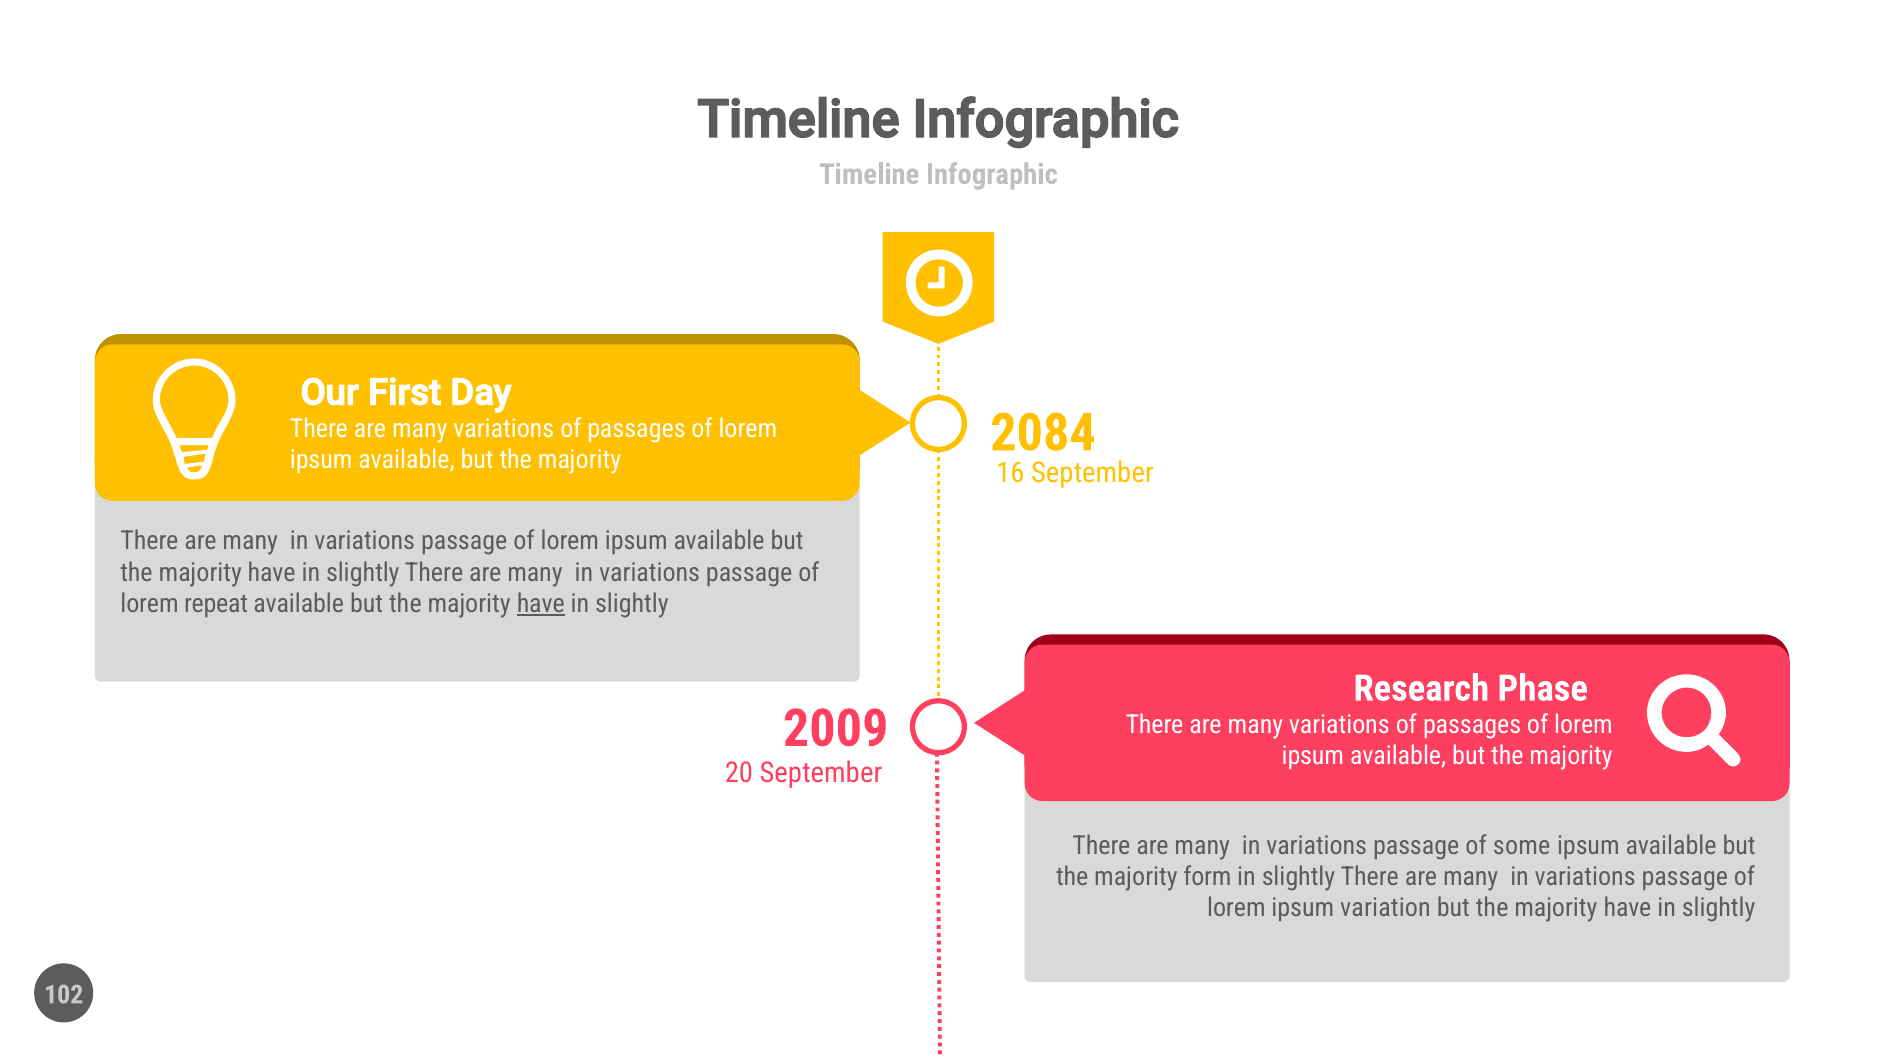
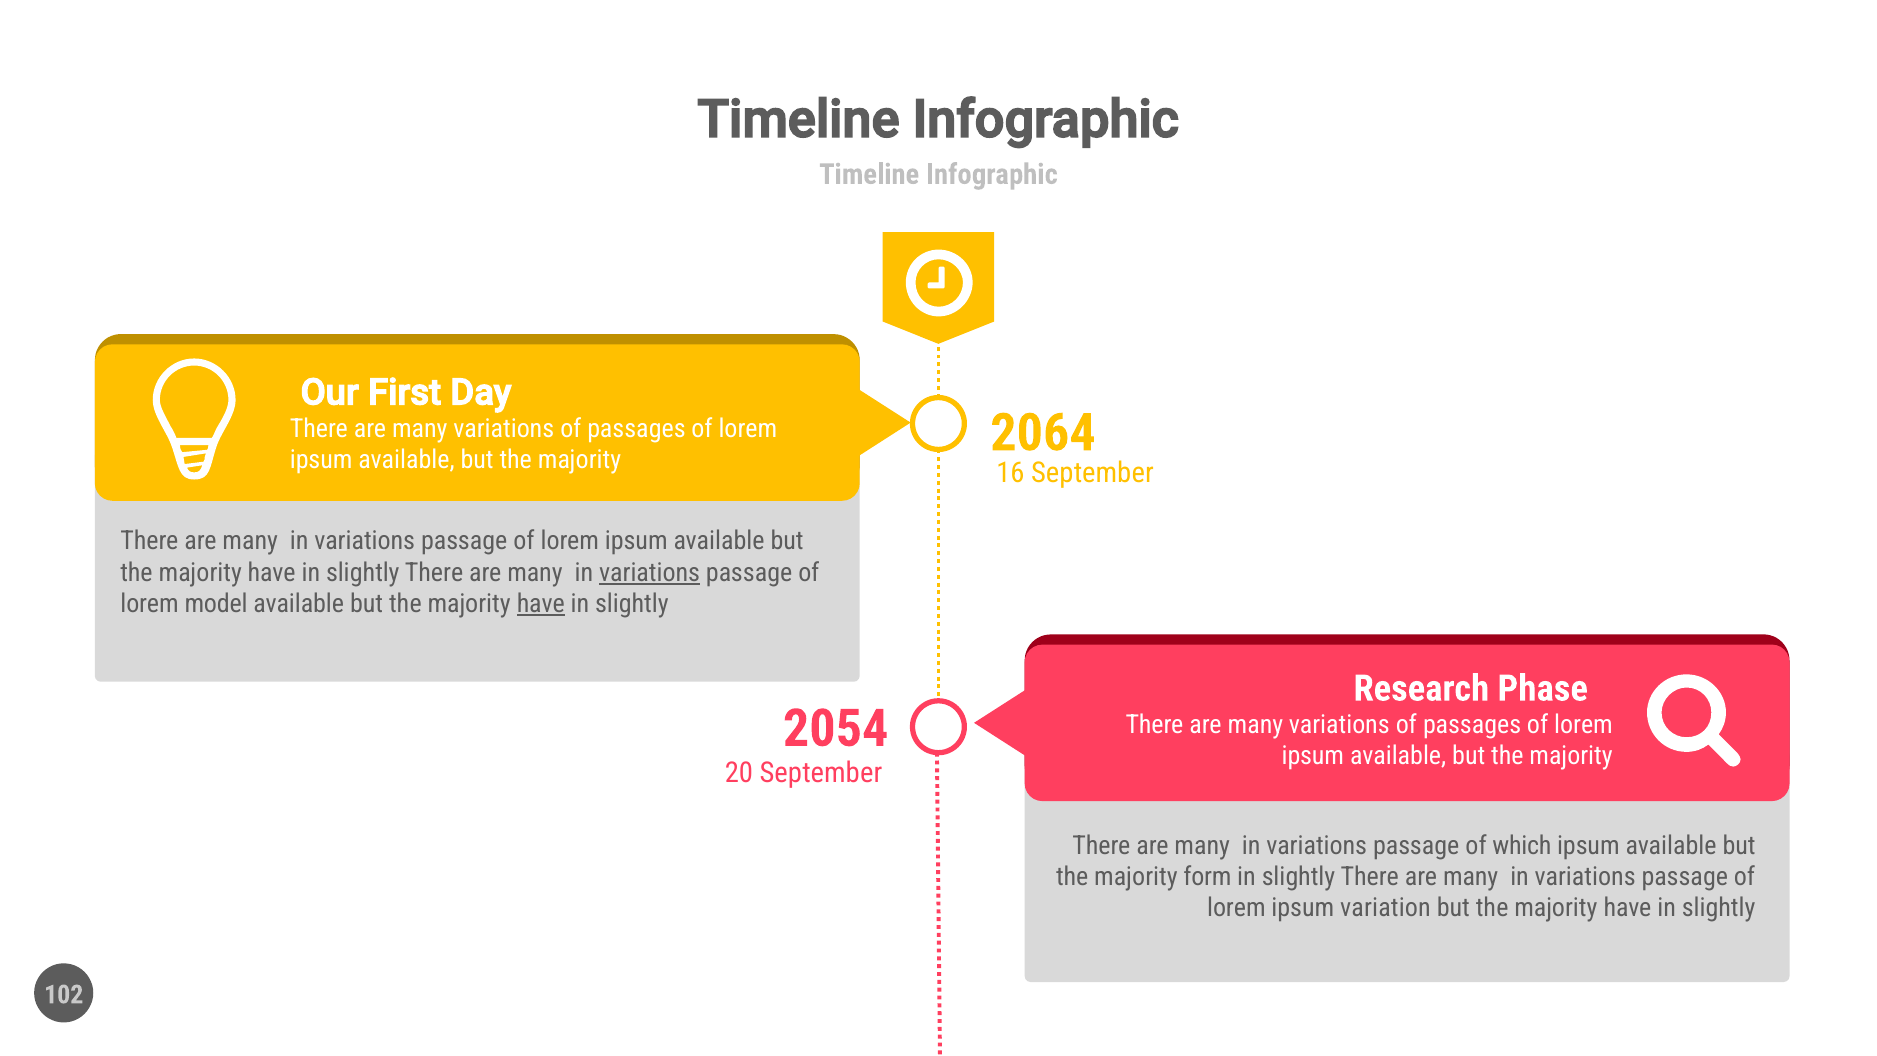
2084: 2084 -> 2064
variations at (650, 572) underline: none -> present
repeat: repeat -> model
2009: 2009 -> 2054
some: some -> which
